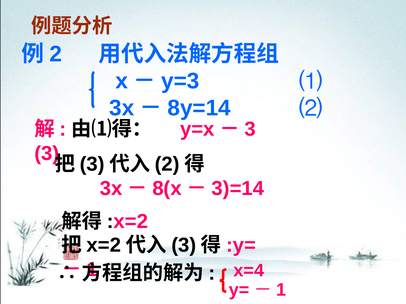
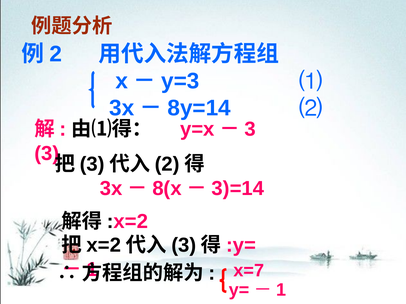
x=4: x=4 -> x=7
